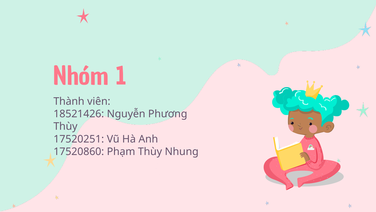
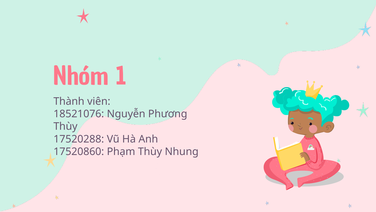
18521426: 18521426 -> 18521076
17520251: 17520251 -> 17520288
